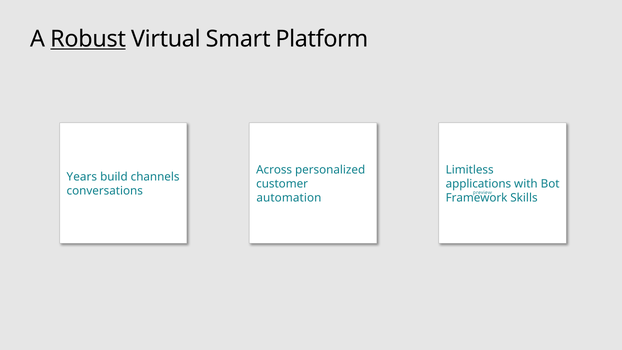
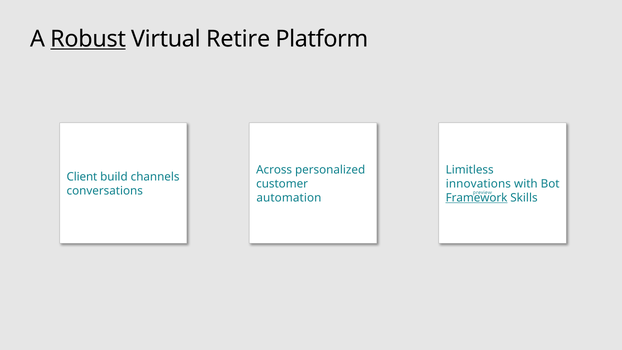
Smart: Smart -> Retire
Years: Years -> Client
applications: applications -> innovations
Framework underline: none -> present
